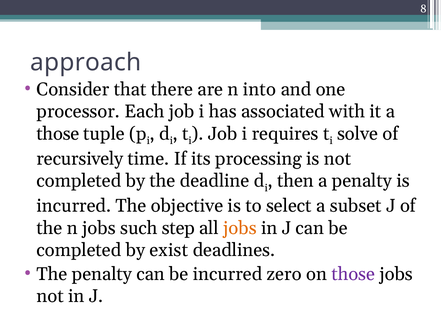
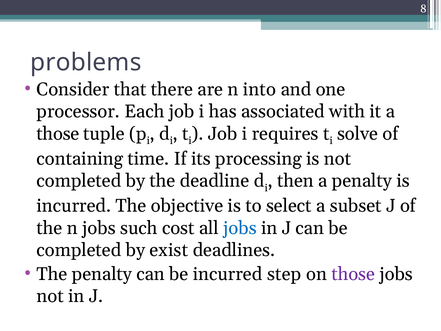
approach: approach -> problems
recursively: recursively -> containing
step: step -> cost
jobs at (240, 228) colour: orange -> blue
zero: zero -> step
